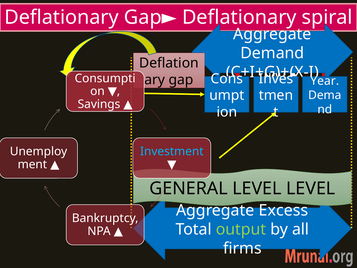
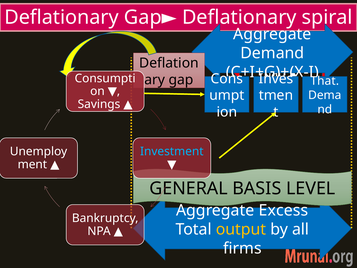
Year: Year -> That
GENERAL LEVEL: LEVEL -> BASIS
output colour: light green -> yellow
